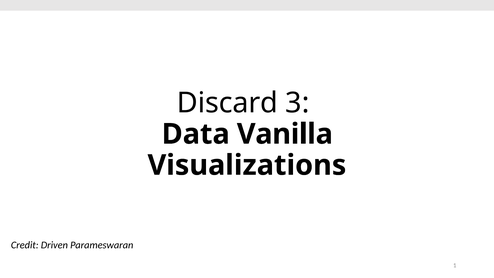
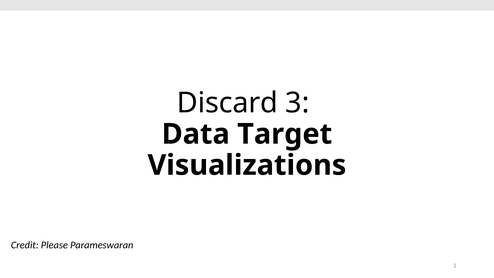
Vanilla: Vanilla -> Target
Driven: Driven -> Please
